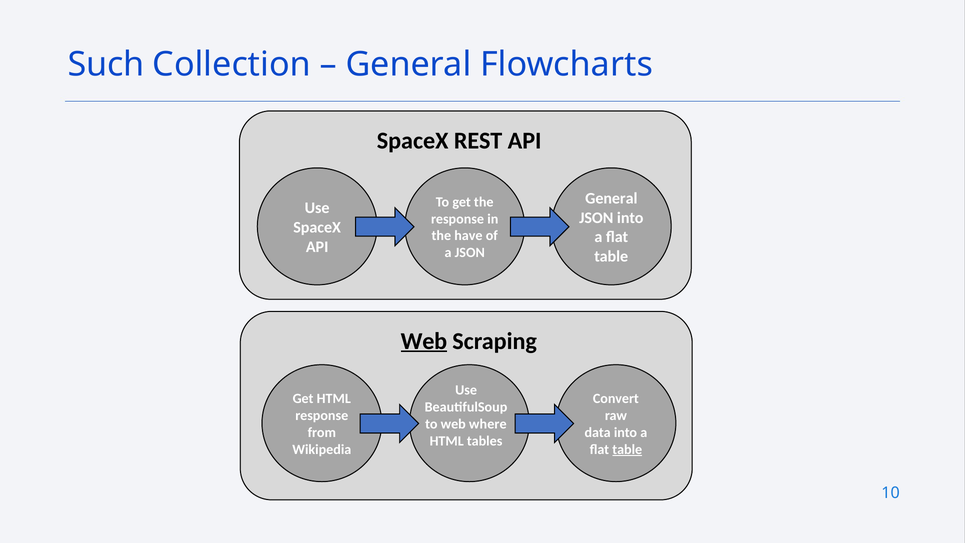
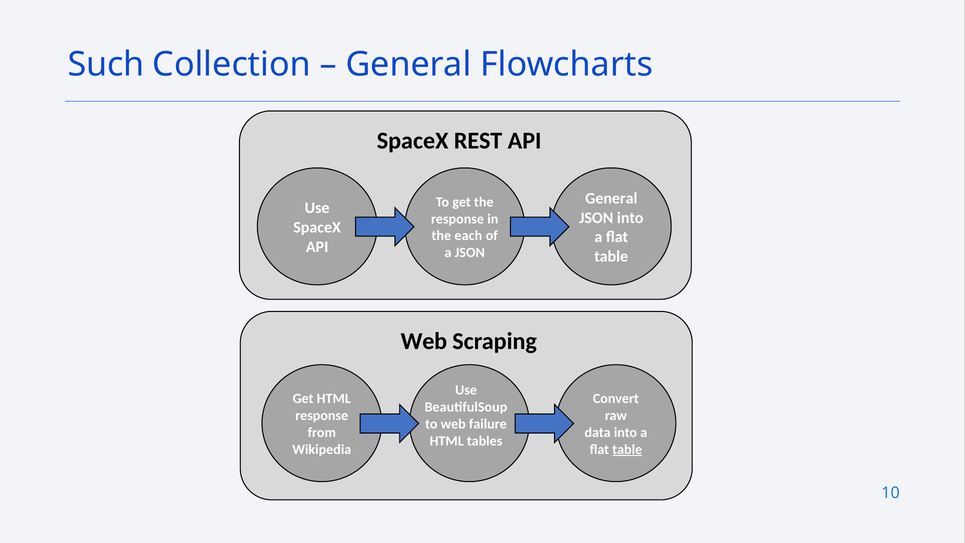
have: have -> each
Web at (424, 341) underline: present -> none
where: where -> failure
